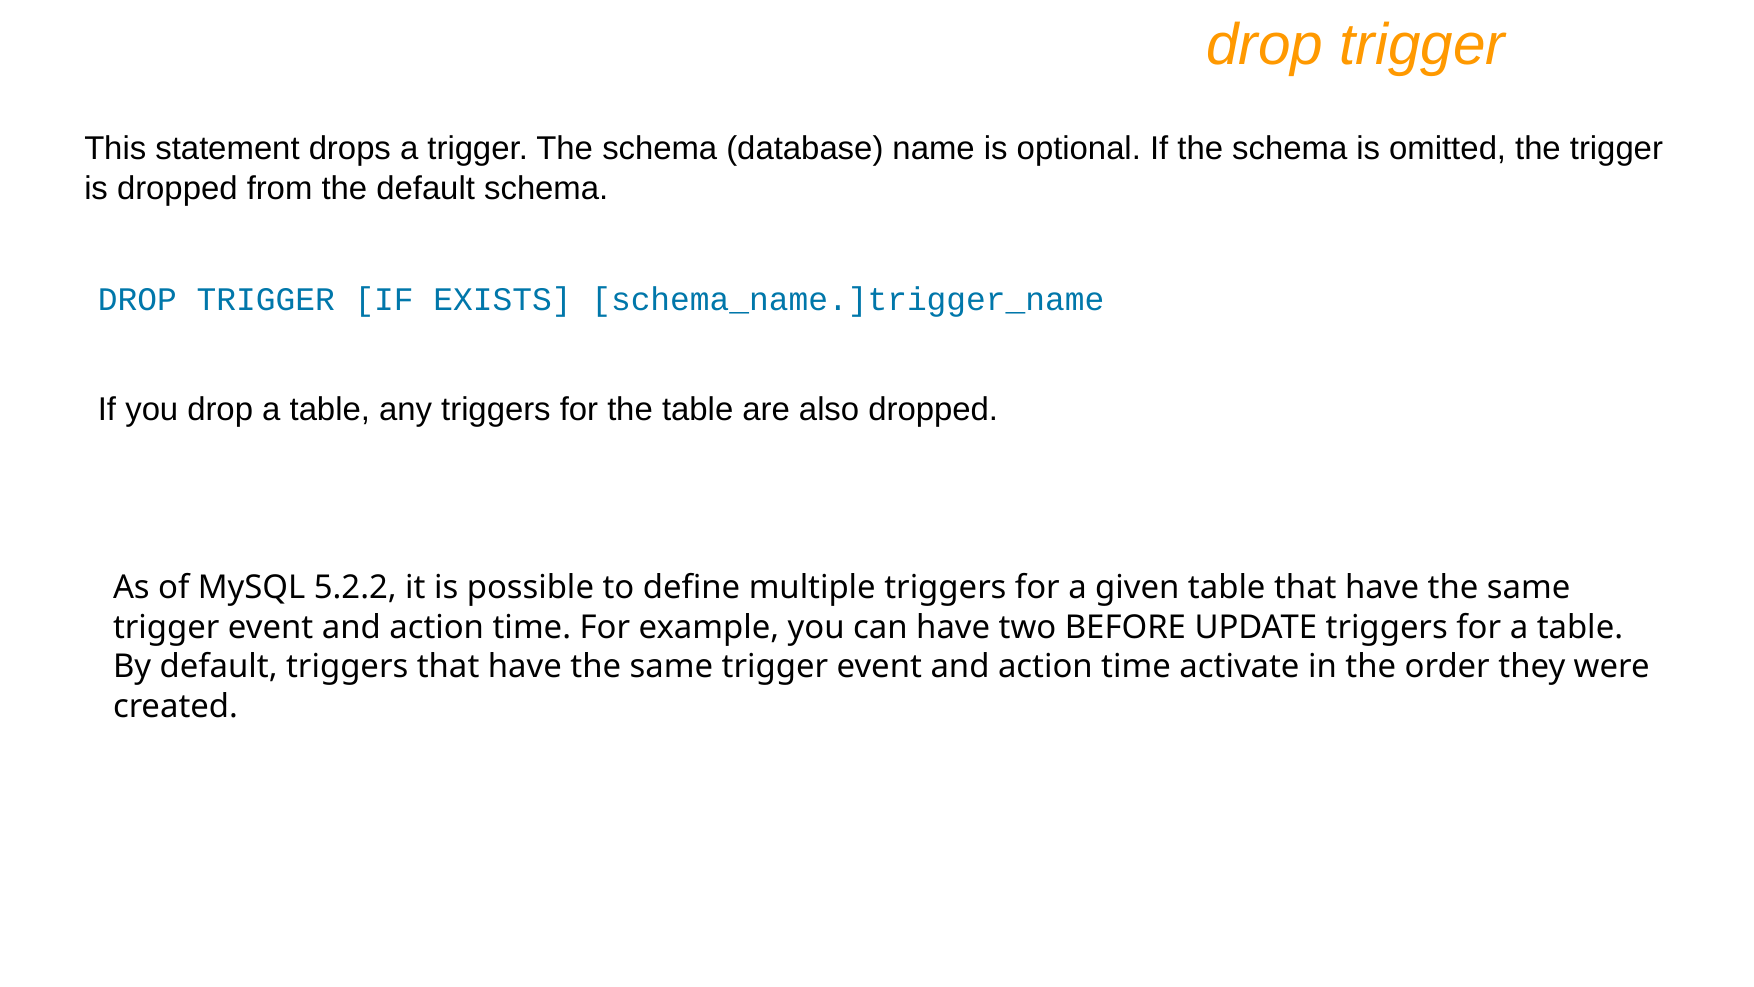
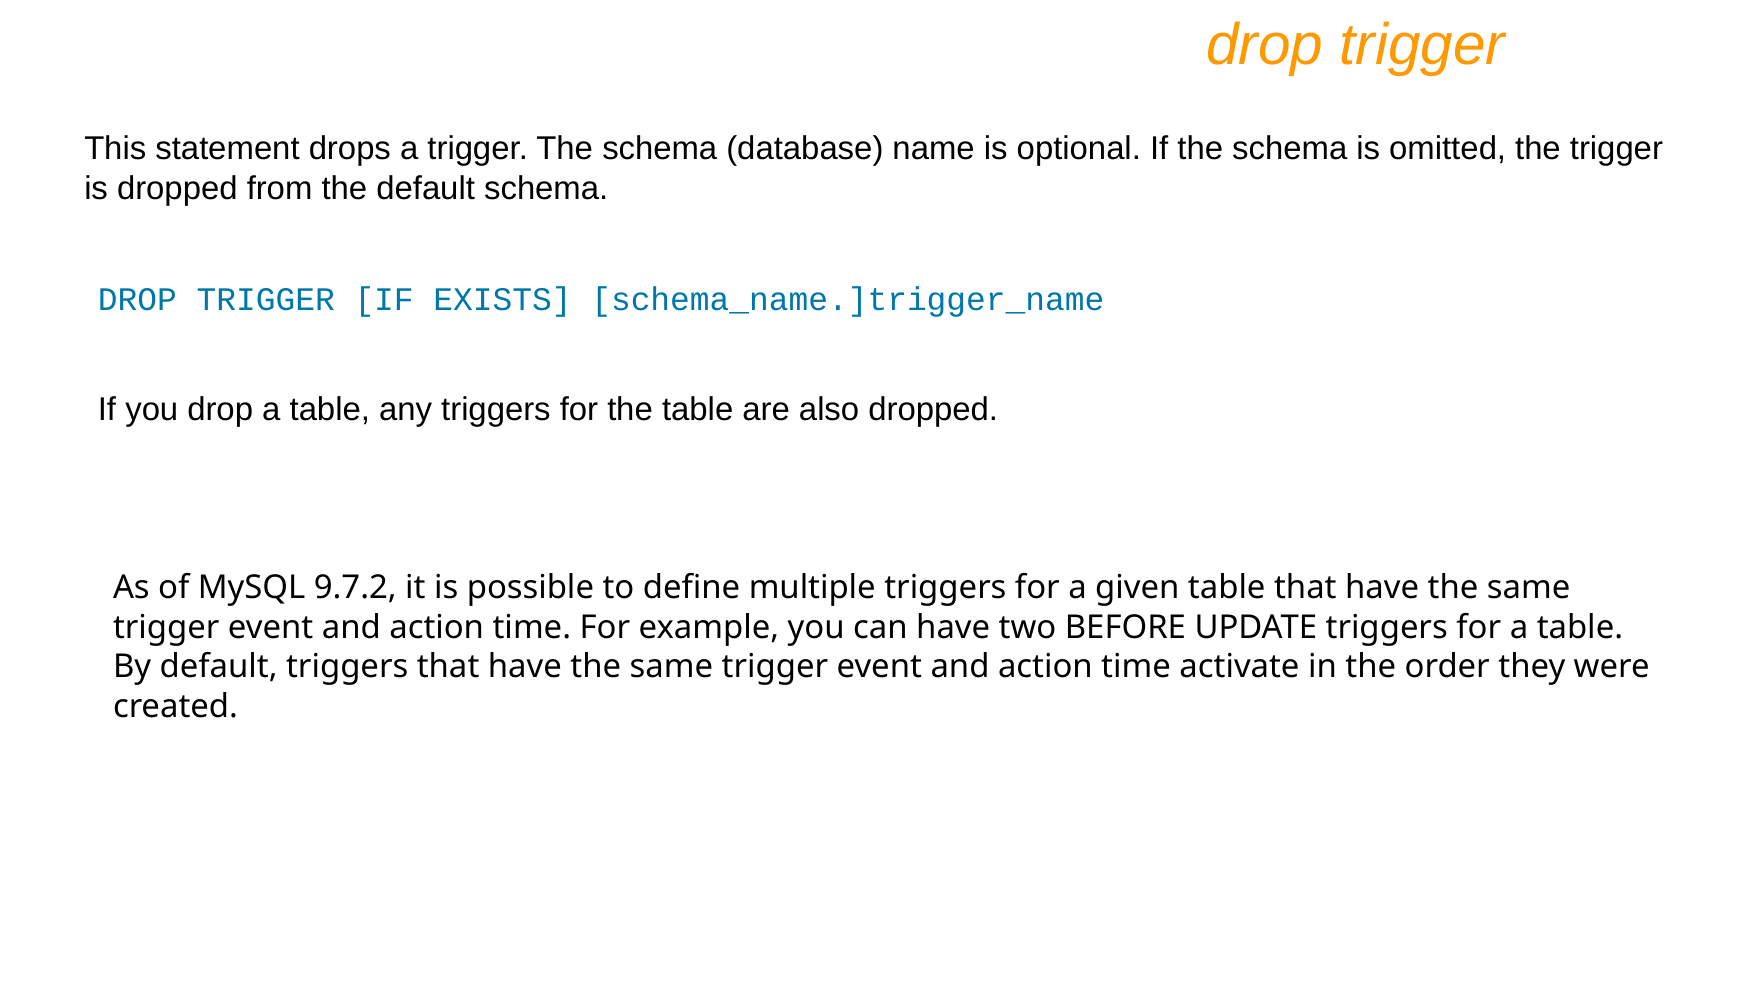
5.2.2: 5.2.2 -> 9.7.2
